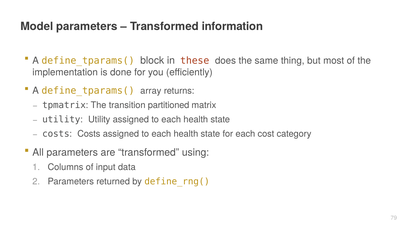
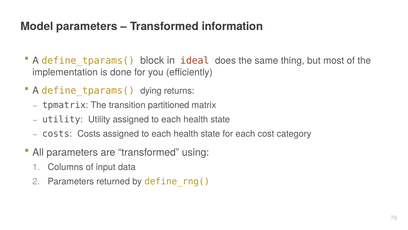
these: these -> ideal
array: array -> dying
